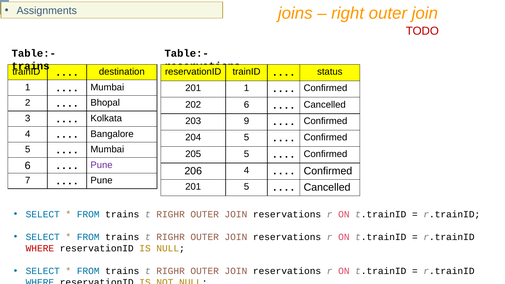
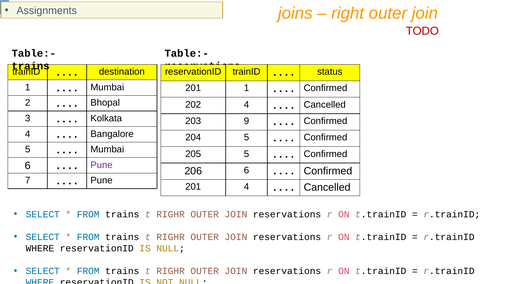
202 6: 6 -> 4
206 4: 4 -> 6
201 5: 5 -> 4
WHERE at (40, 248) colour: red -> black
